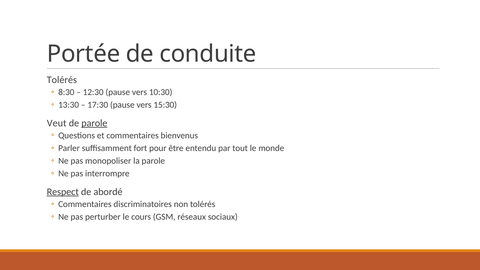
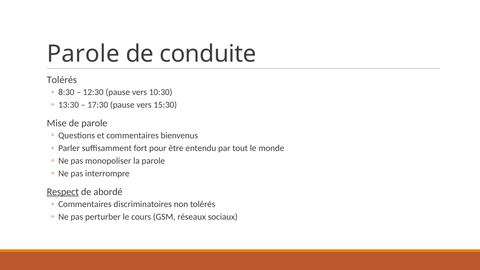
Portée at (84, 54): Portée -> Parole
Veut: Veut -> Mise
parole at (94, 123) underline: present -> none
